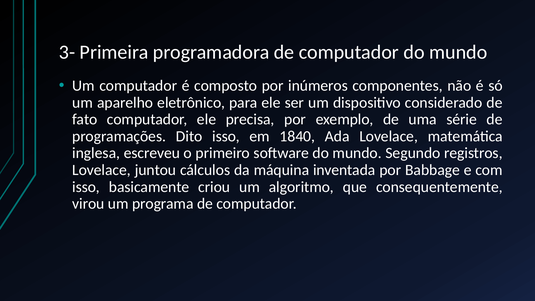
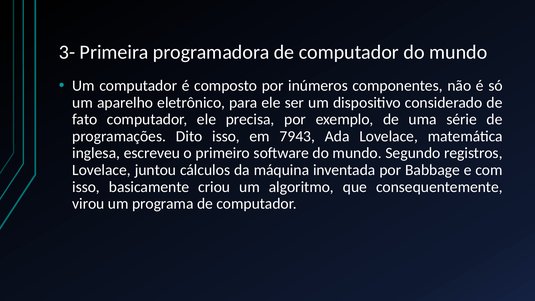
1840: 1840 -> 7943
